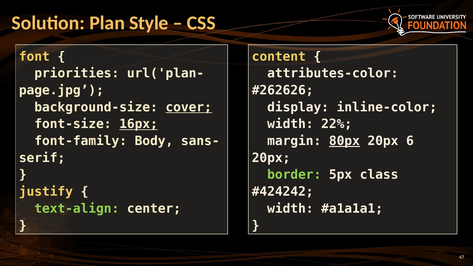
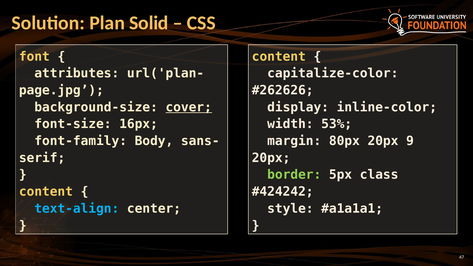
Style: Style -> Solid
priorities: priorities -> attributes
attributes-color: attributes-color -> capitalize-color
16px underline: present -> none
22%: 22% -> 53%
80px underline: present -> none
6: 6 -> 9
justify at (46, 192): justify -> content
text-align colour: light green -> light blue
width at (290, 209): width -> style
